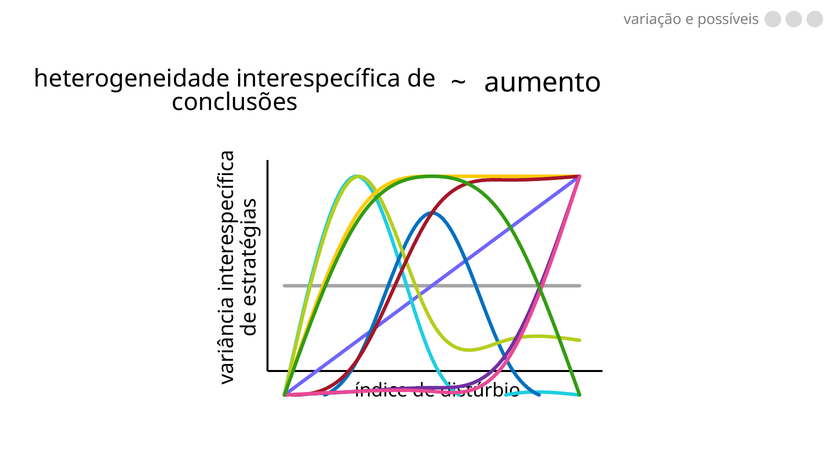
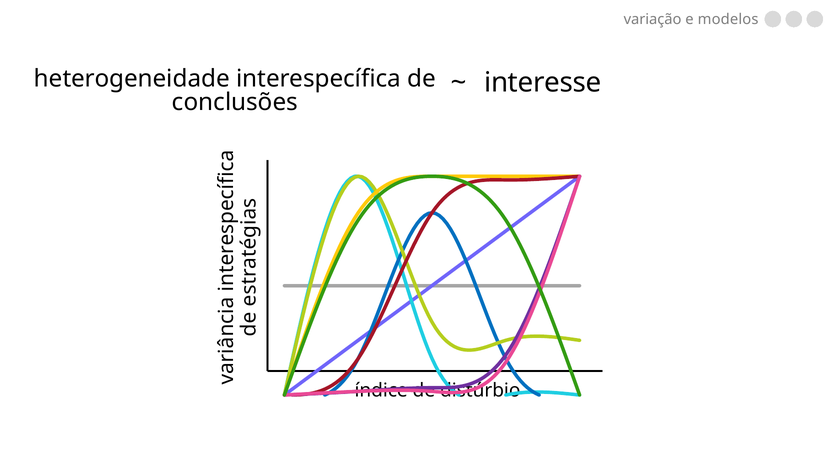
possíveis: possíveis -> modelos
aumento: aumento -> interesse
